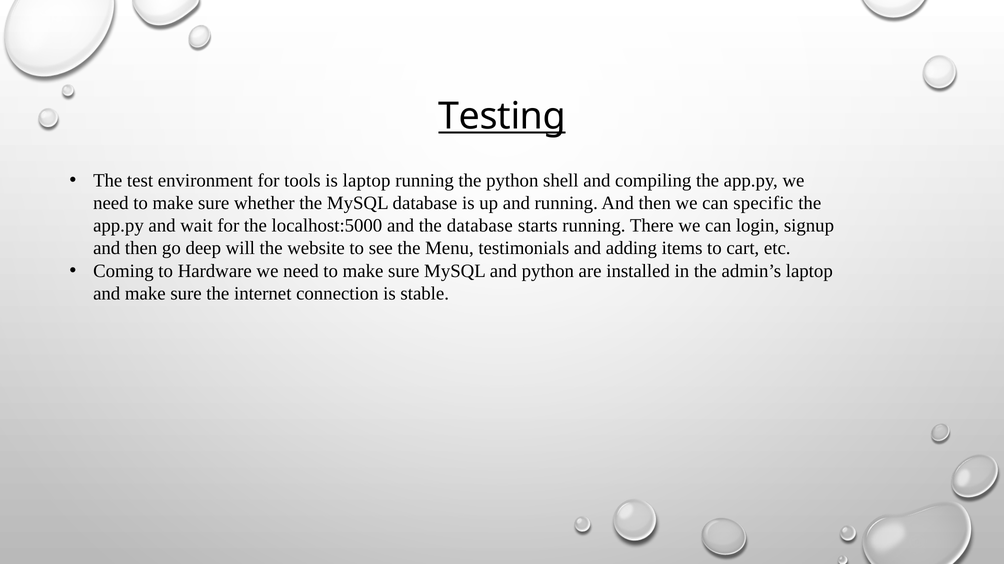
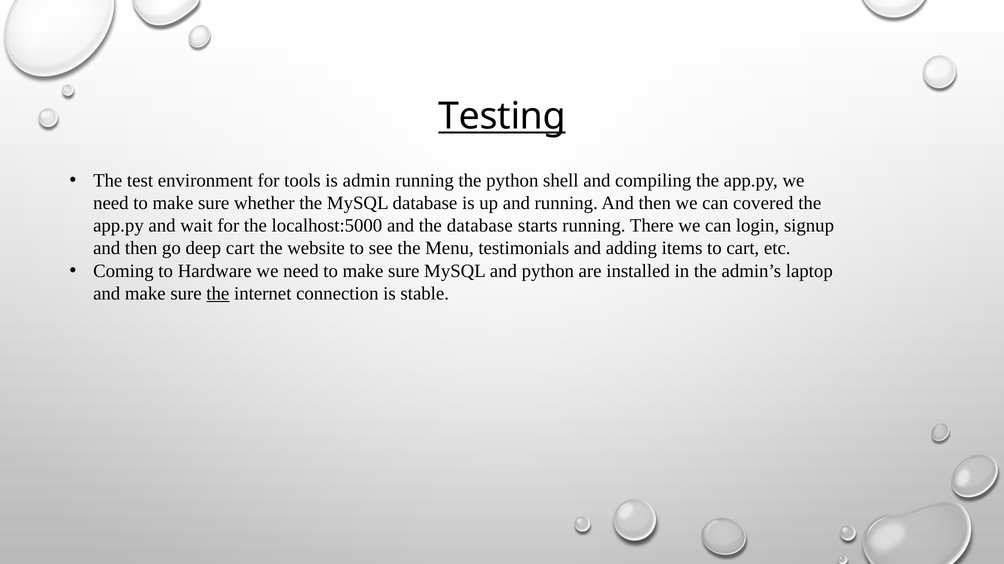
is laptop: laptop -> admin
specific: specific -> covered
deep will: will -> cart
the at (218, 294) underline: none -> present
